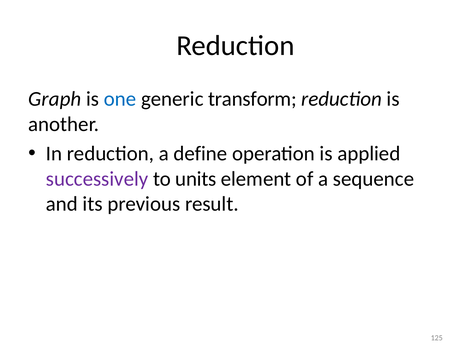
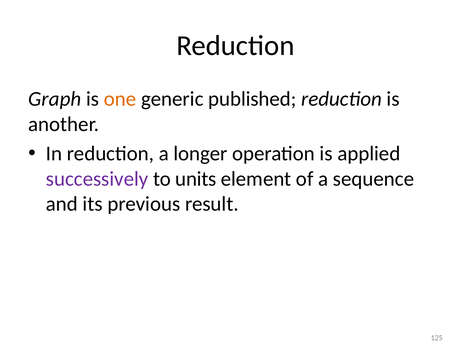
one colour: blue -> orange
transform: transform -> published
define: define -> longer
